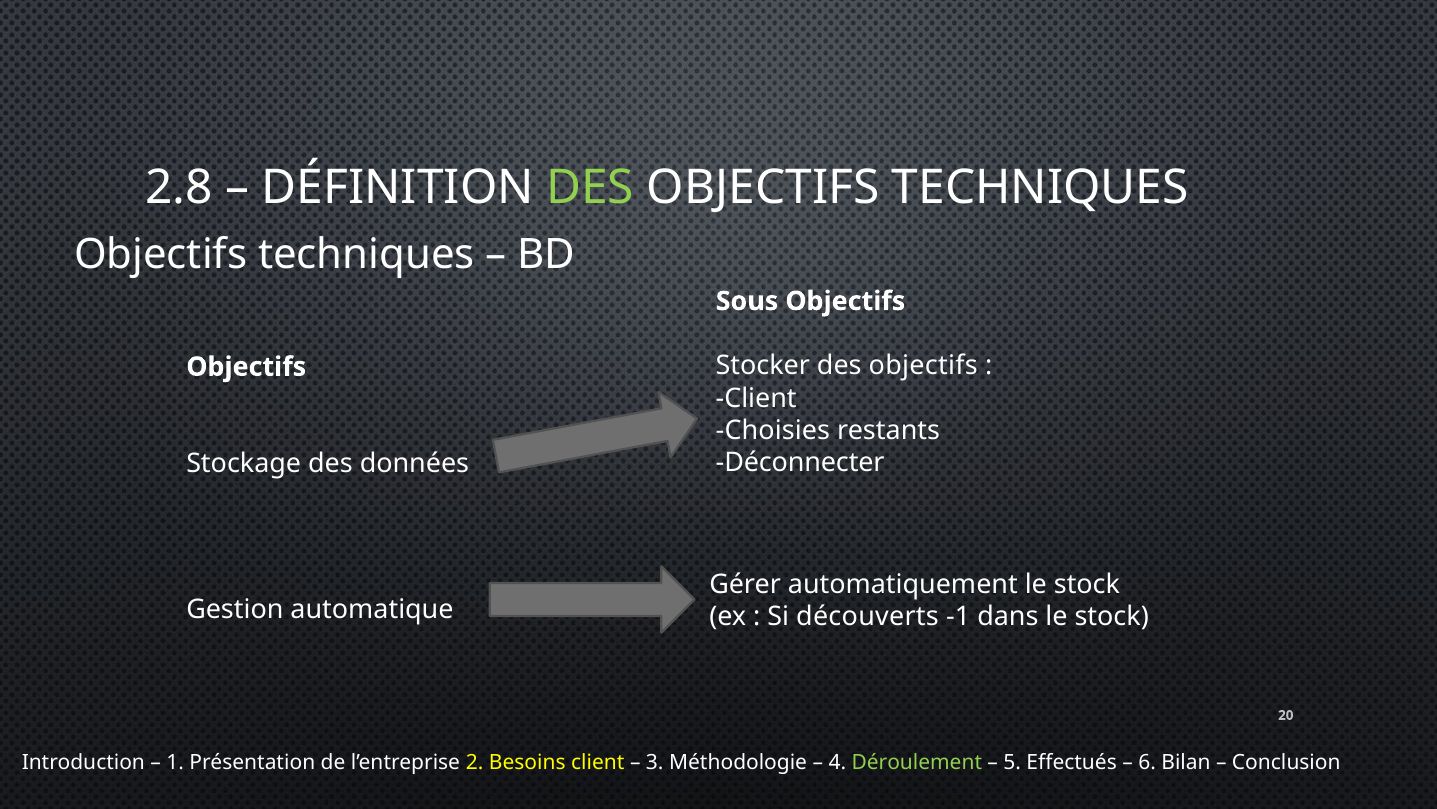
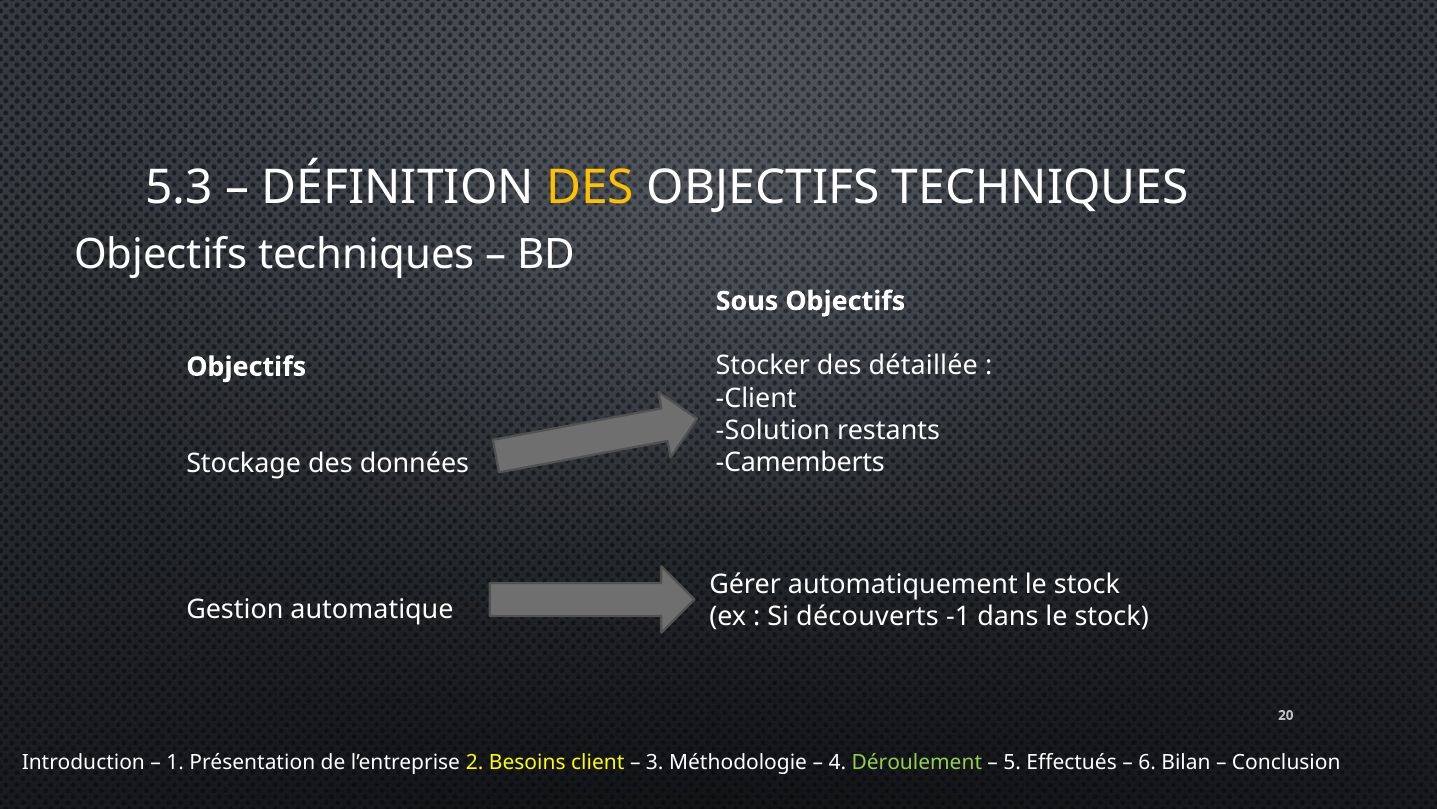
2.8: 2.8 -> 5.3
DES at (590, 187) colour: light green -> yellow
Stocker des objectifs: objectifs -> détaillée
Choisies: Choisies -> Solution
Déconnecter: Déconnecter -> Camemberts
